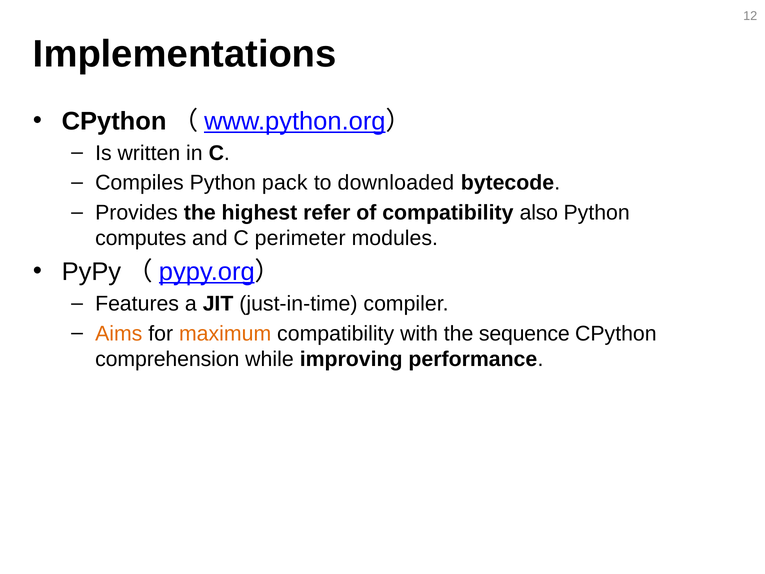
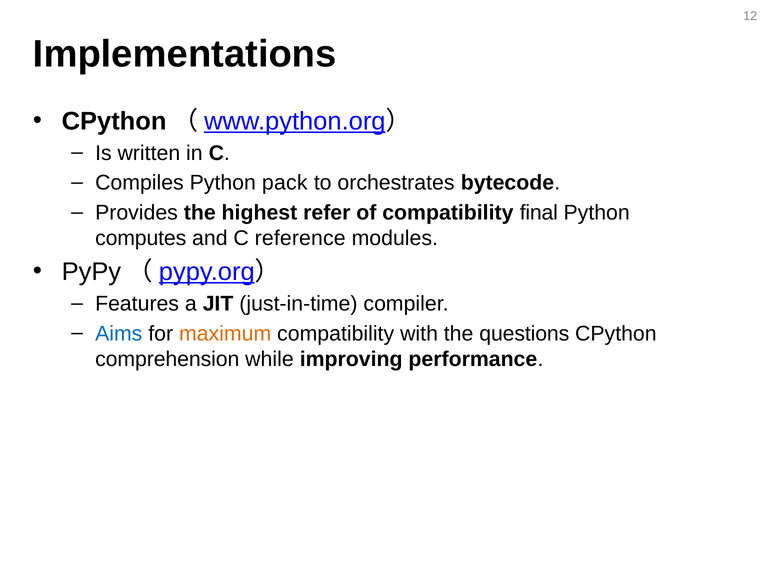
downloaded: downloaded -> orchestrates
also: also -> final
perimeter: perimeter -> reference
Aims colour: orange -> blue
sequence: sequence -> questions
